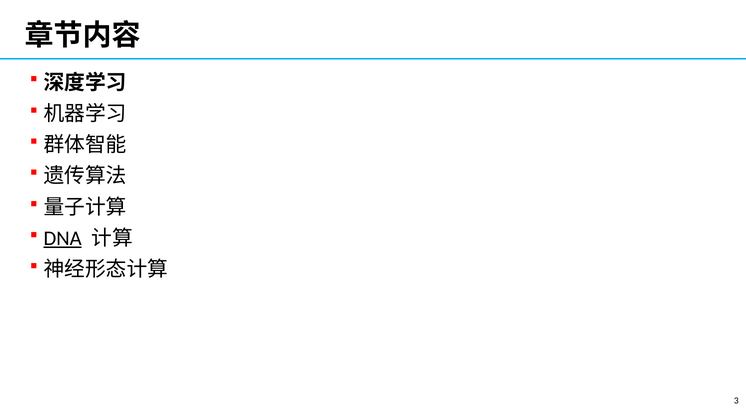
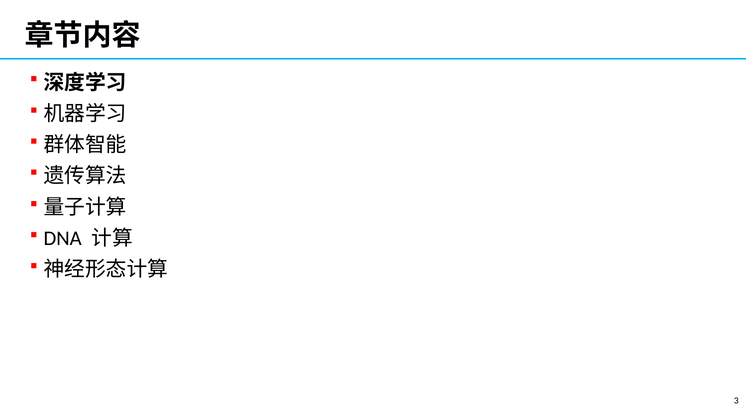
DNA underline: present -> none
